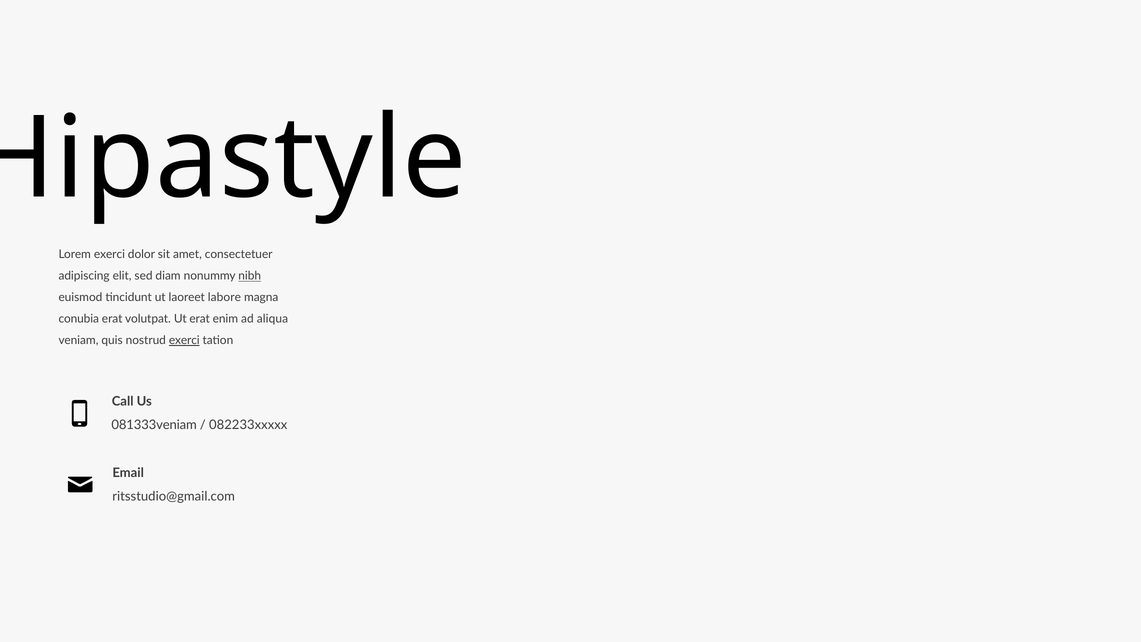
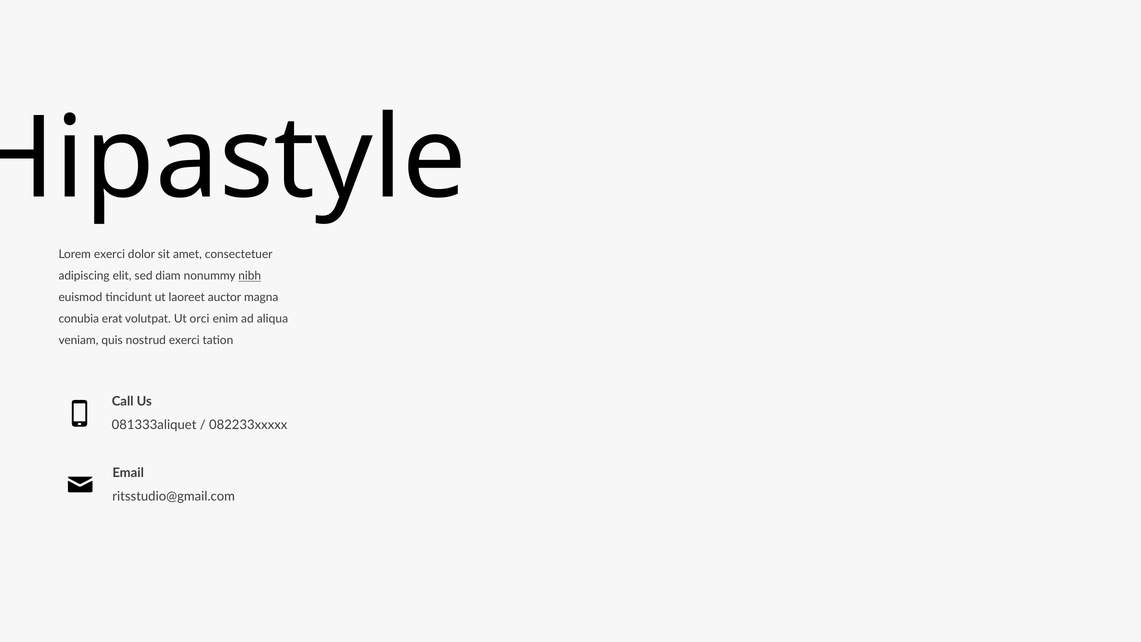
labore: labore -> auctor
Ut erat: erat -> orci
exerci at (184, 340) underline: present -> none
081333veniam: 081333veniam -> 081333aliquet
